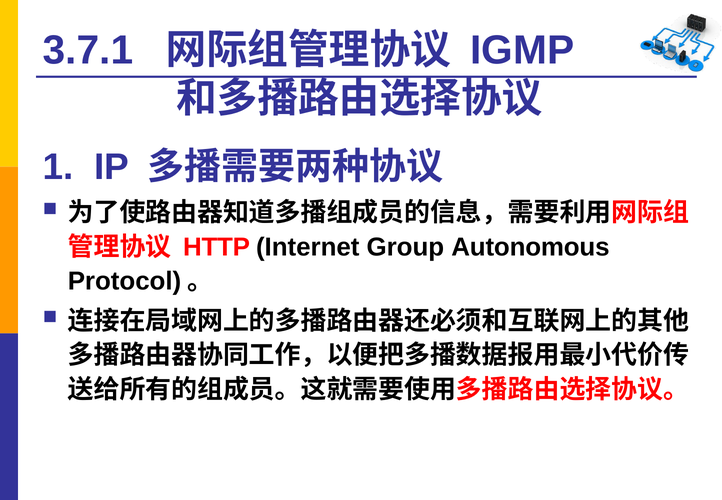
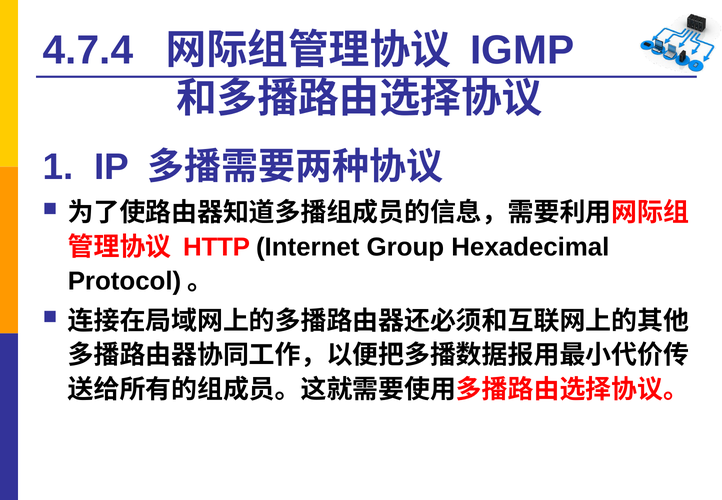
3.7.1: 3.7.1 -> 4.7.4
Autonomous: Autonomous -> Hexadecimal
